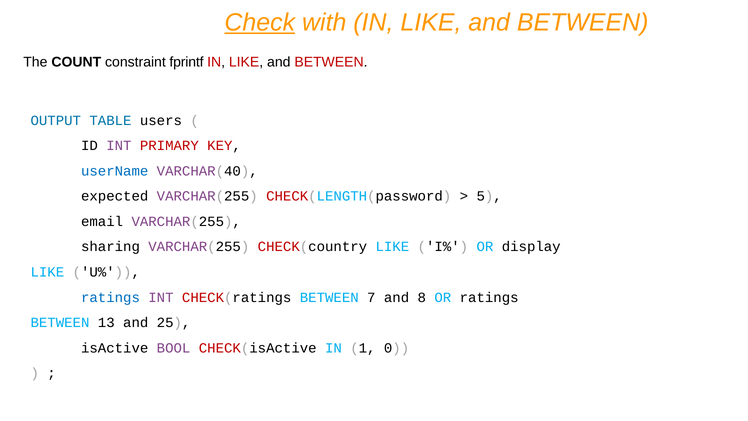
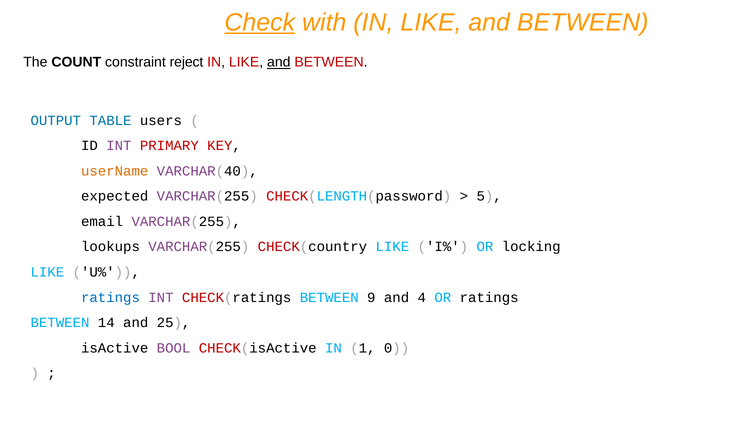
fprintf: fprintf -> reject
and at (279, 62) underline: none -> present
userName colour: blue -> orange
sharing: sharing -> lookups
display: display -> locking
7: 7 -> 9
8: 8 -> 4
13: 13 -> 14
